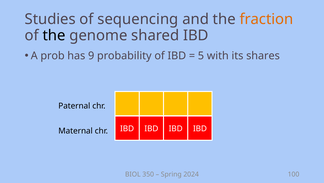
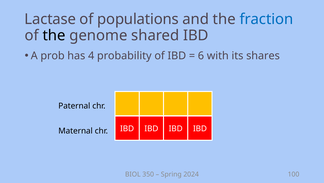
Studies: Studies -> Lactase
sequencing: sequencing -> populations
fraction colour: orange -> blue
9: 9 -> 4
5: 5 -> 6
